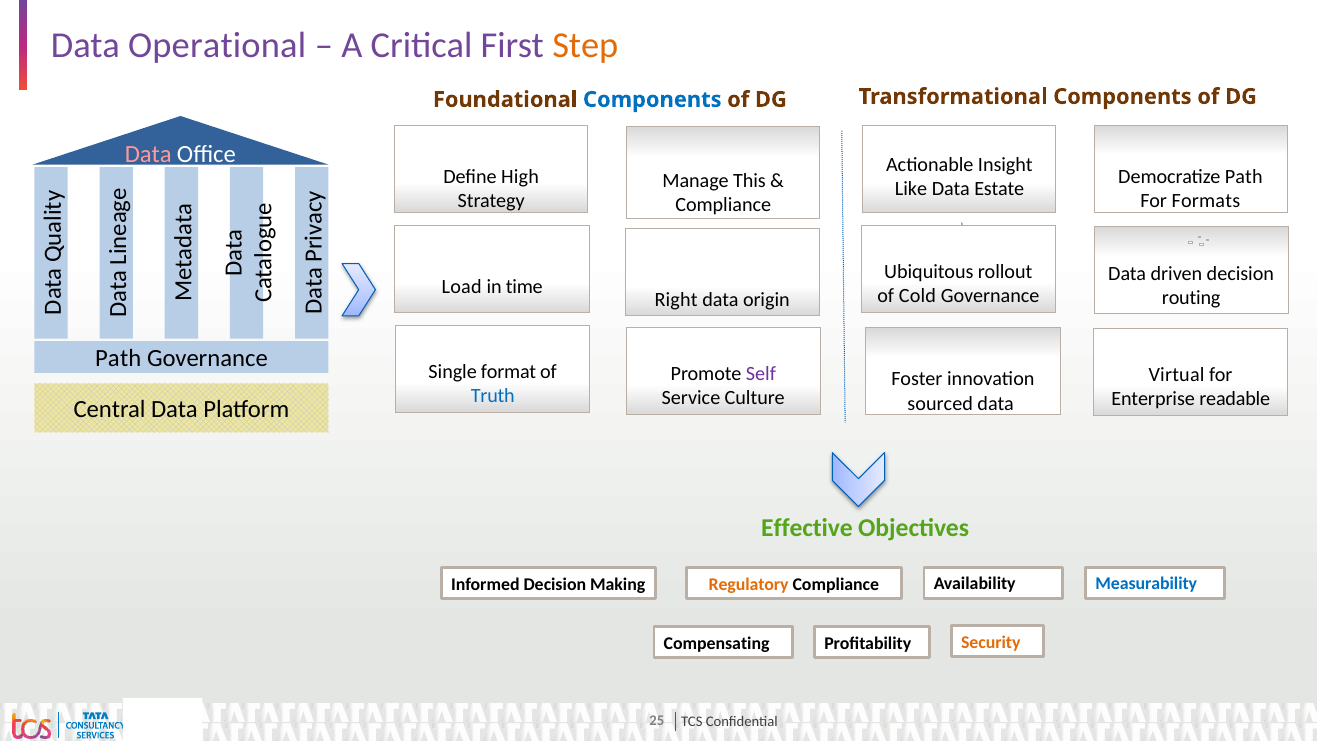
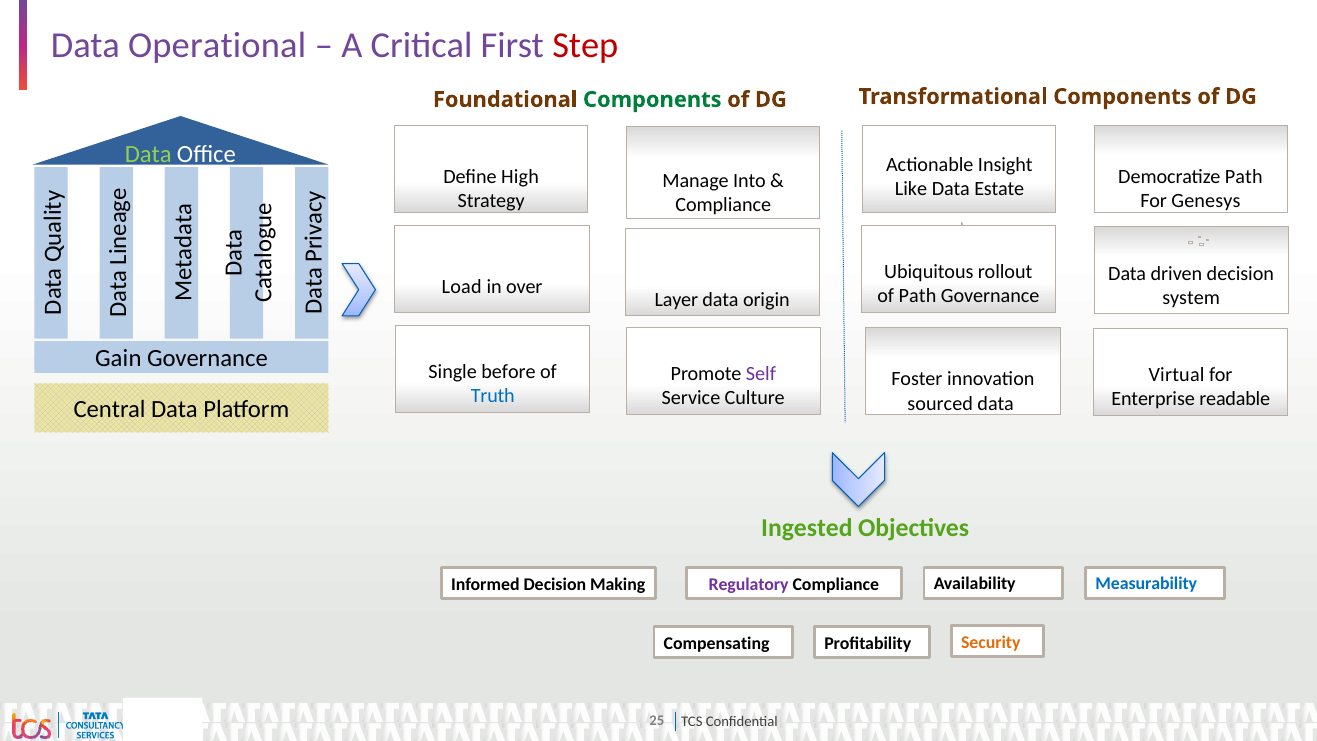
Step colour: orange -> red
Components at (652, 100) colour: blue -> green
Data at (148, 154) colour: pink -> light green
This: This -> Into
Formats: Formats -> Genesys
time: time -> over
of Cold: Cold -> Path
routing: routing -> system
Right: Right -> Layer
Path at (118, 359): Path -> Gain
format: format -> before
Effective: Effective -> Ingested
Regulatory colour: orange -> purple
